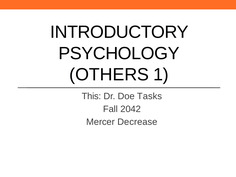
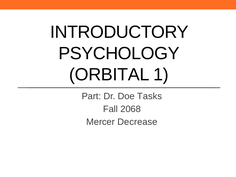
OTHERS: OTHERS -> ORBITAL
This: This -> Part
2042: 2042 -> 2068
